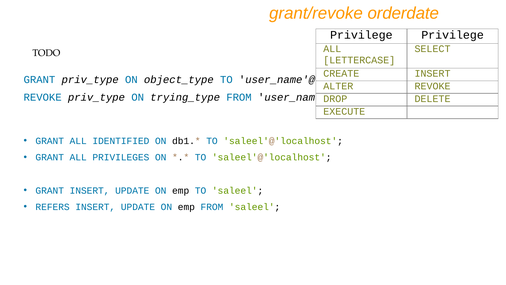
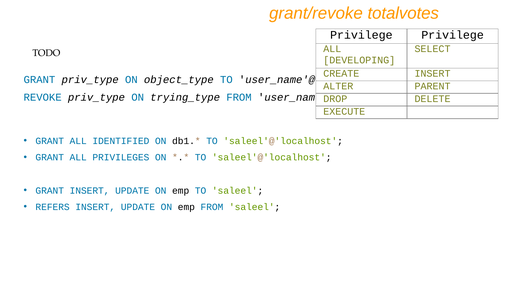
orderdate: orderdate -> totalvotes
LETTERCASE: LETTERCASE -> DEVELOPING
REVOKE at (433, 86): REVOKE -> PARENT
